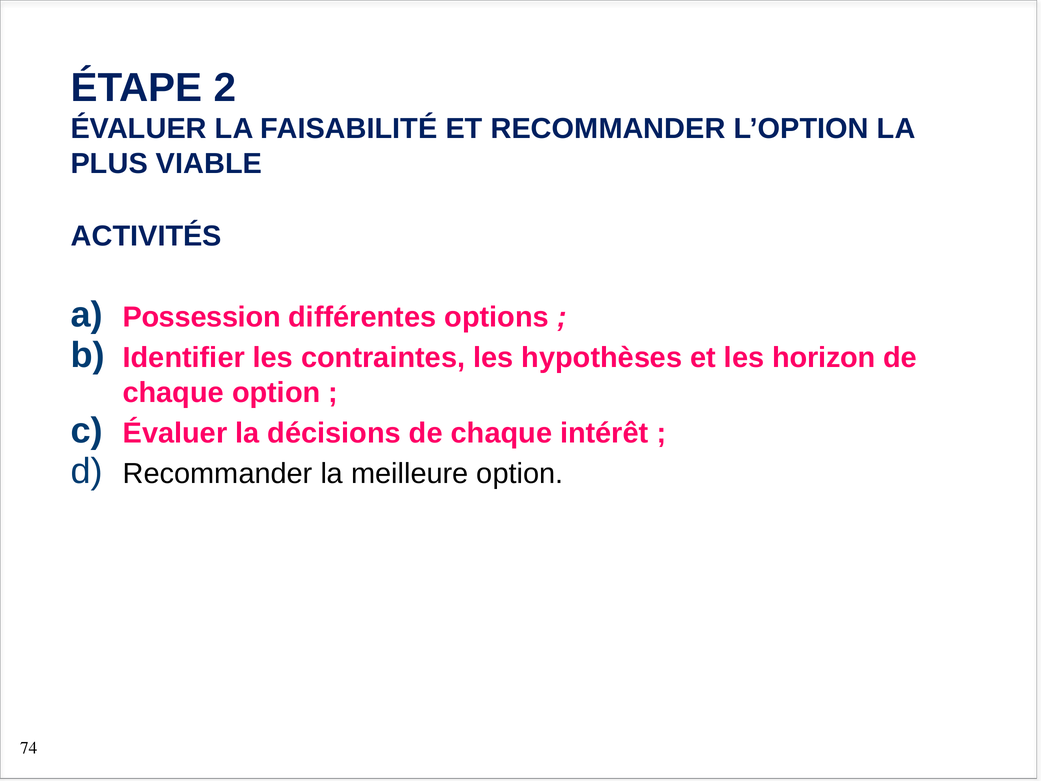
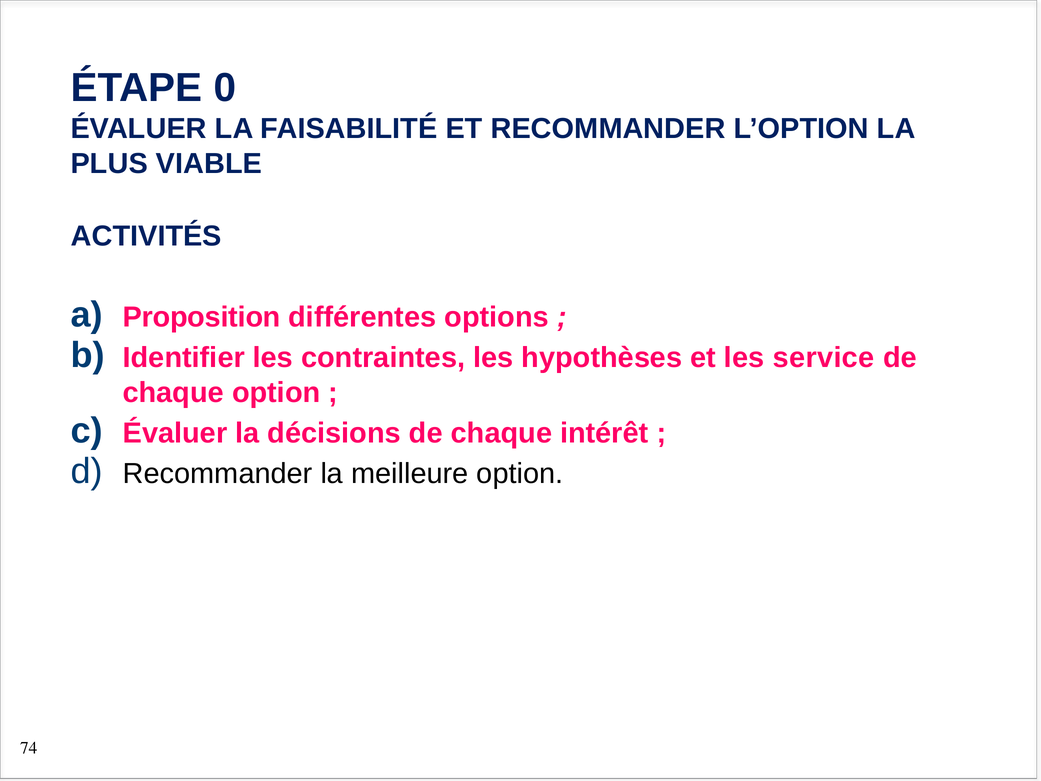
2: 2 -> 0
Possession: Possession -> Proposition
horizon: horizon -> service
